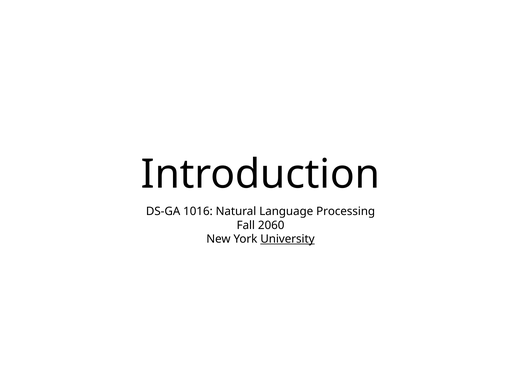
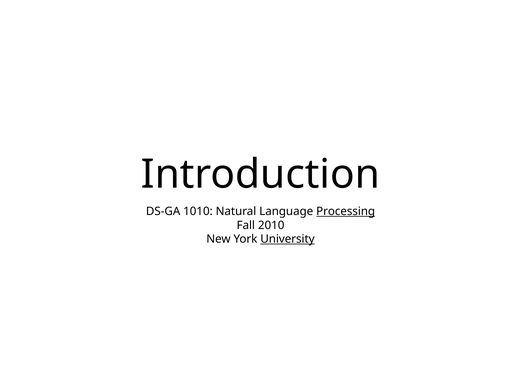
1016: 1016 -> 1010
Processing underline: none -> present
2060: 2060 -> 2010
